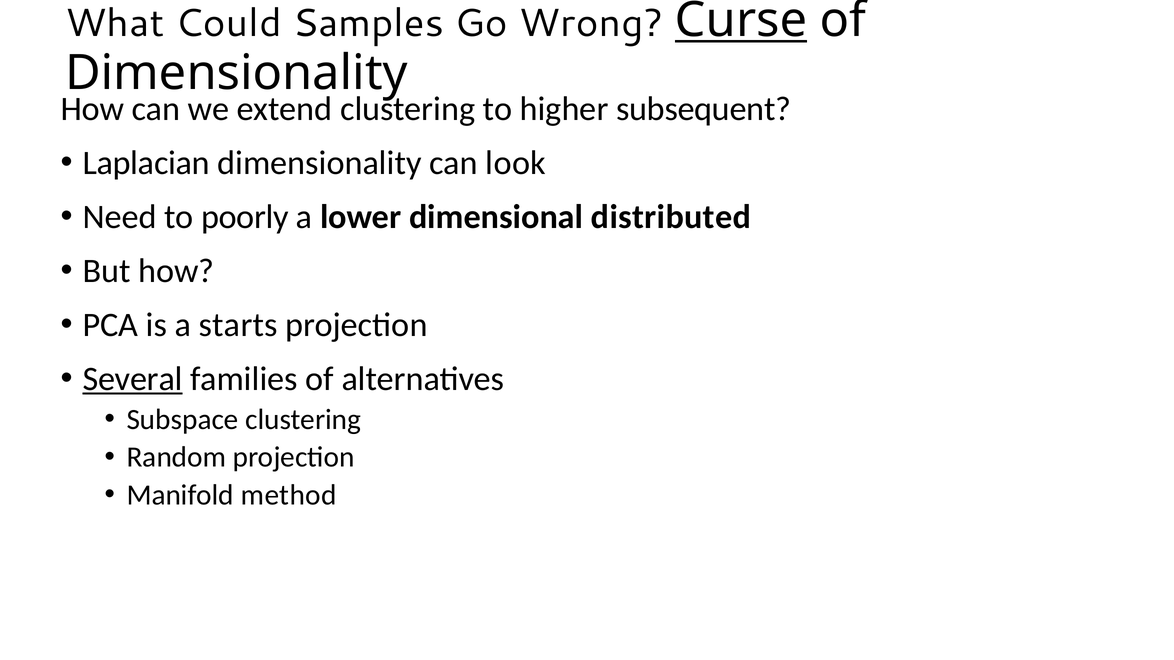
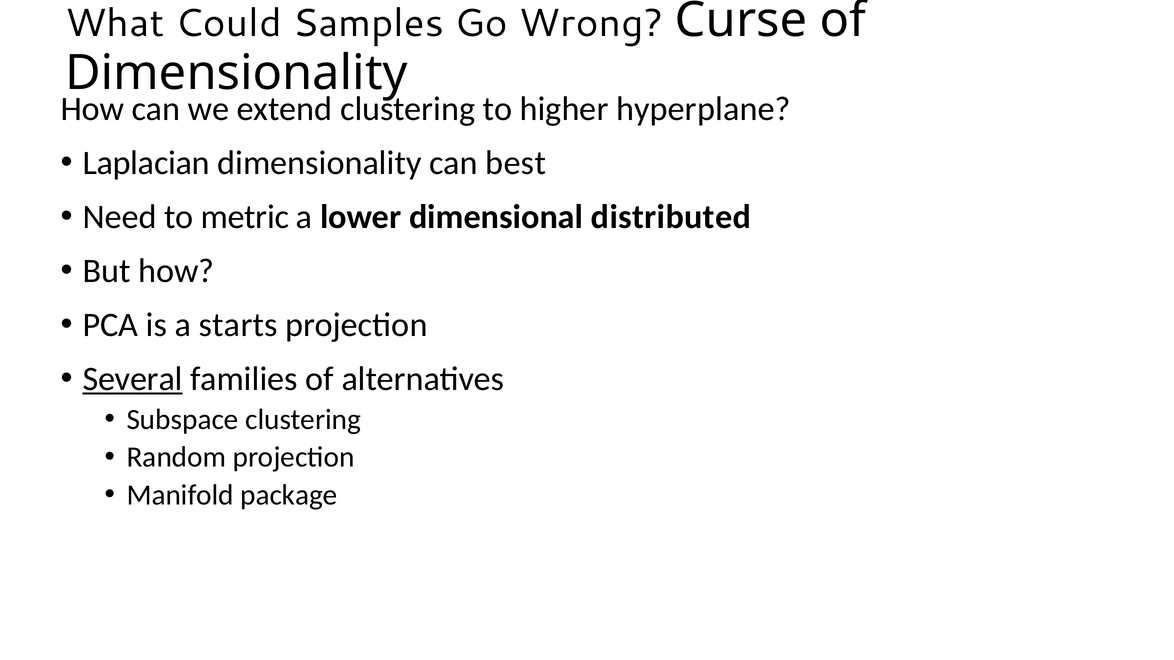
Curse underline: present -> none
subsequent: subsequent -> hyperplane
look: look -> best
poorly: poorly -> metric
method: method -> package
